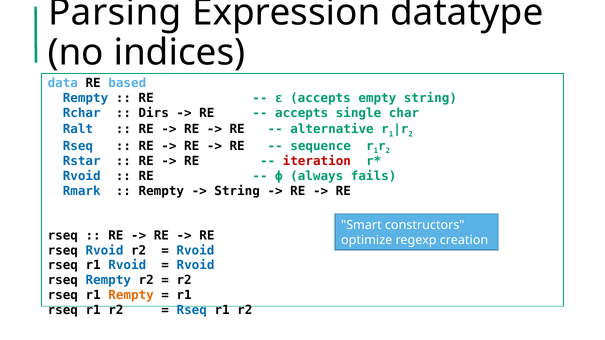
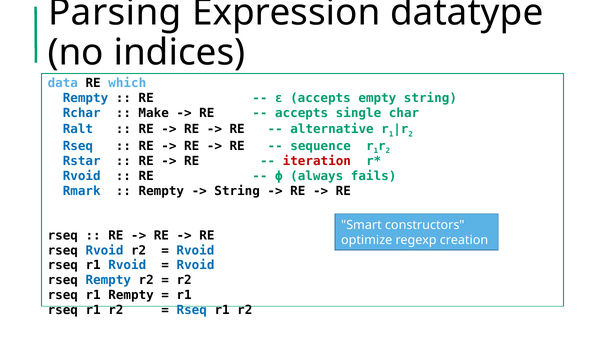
based: based -> which
Dirs: Dirs -> Make
Rempty at (131, 295) colour: orange -> black
